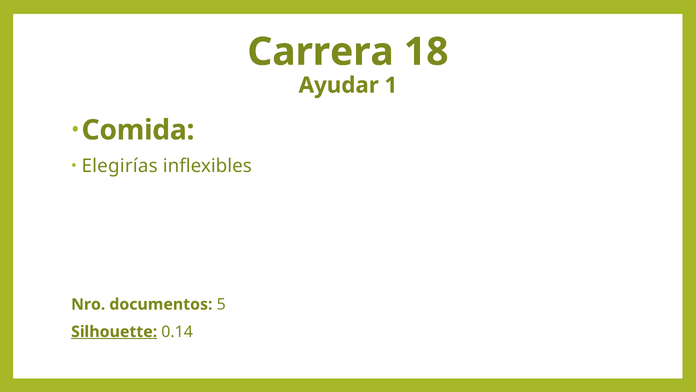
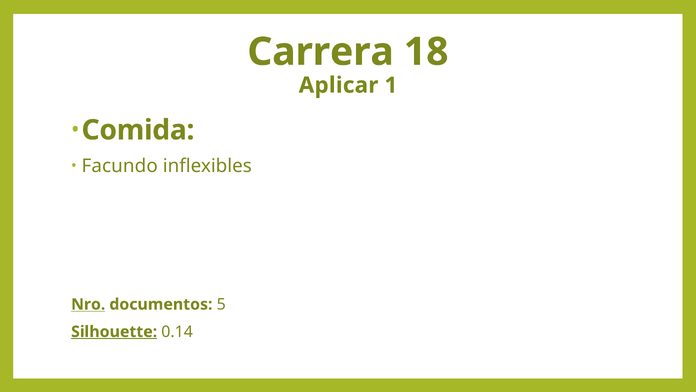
Ayudar: Ayudar -> Aplicar
Elegirías: Elegirías -> Facundo
Nro underline: none -> present
